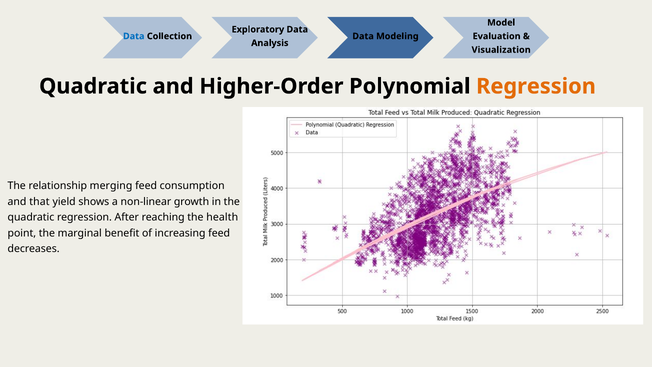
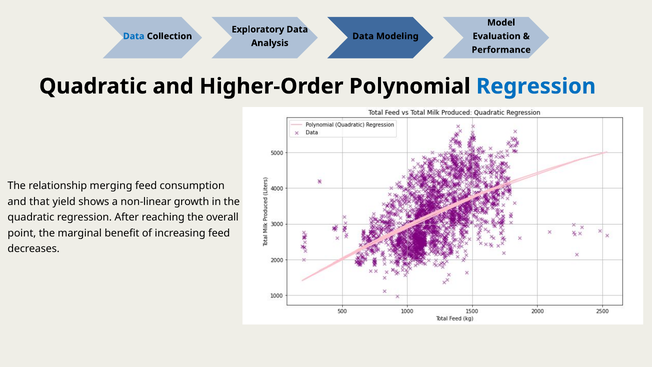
Visualization: Visualization -> Performance
Regression at (536, 86) colour: orange -> blue
health: health -> overall
